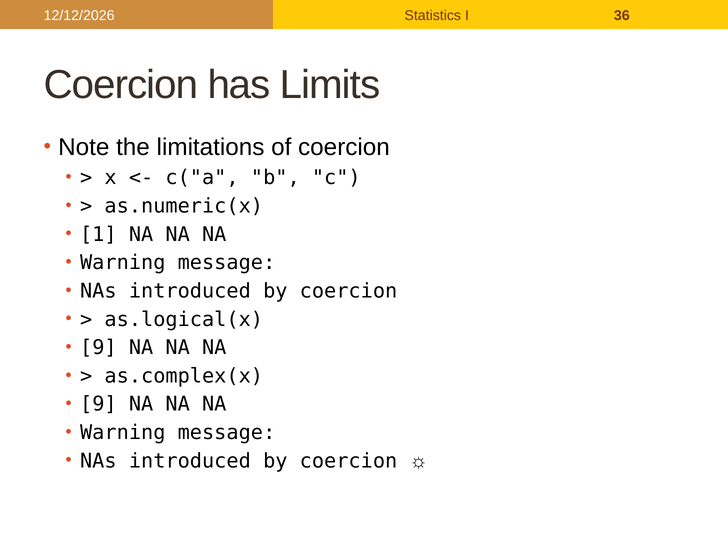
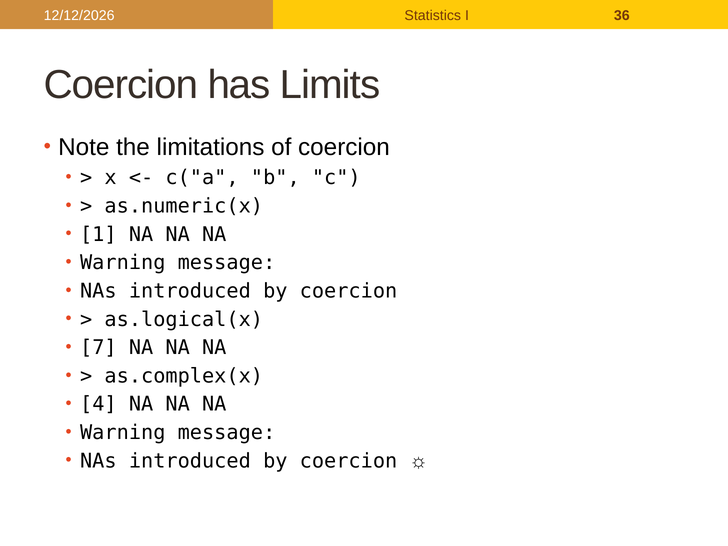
9 at (98, 348): 9 -> 7
9 at (98, 404): 9 -> 4
